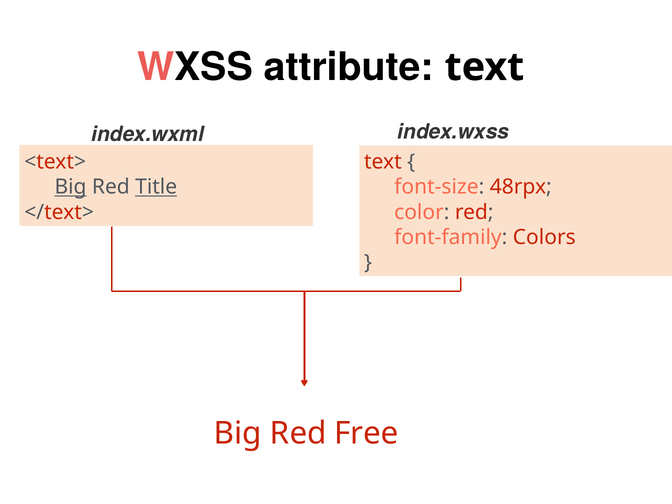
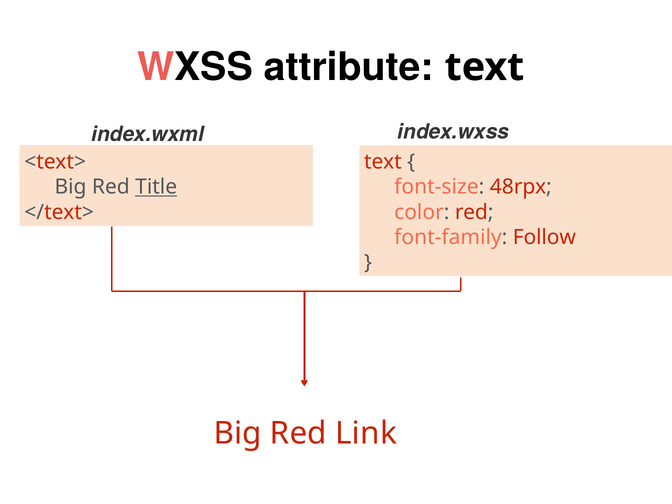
Big at (71, 187) underline: present -> none
Colors: Colors -> Follow
Free: Free -> Link
